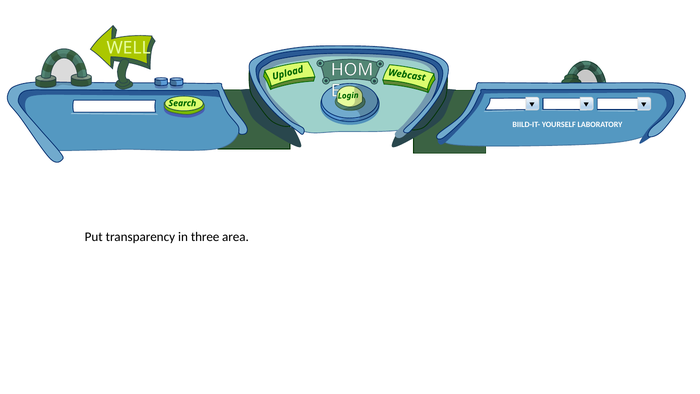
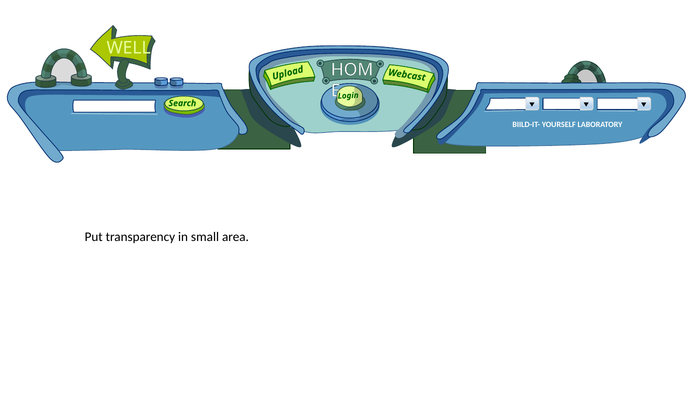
three: three -> small
